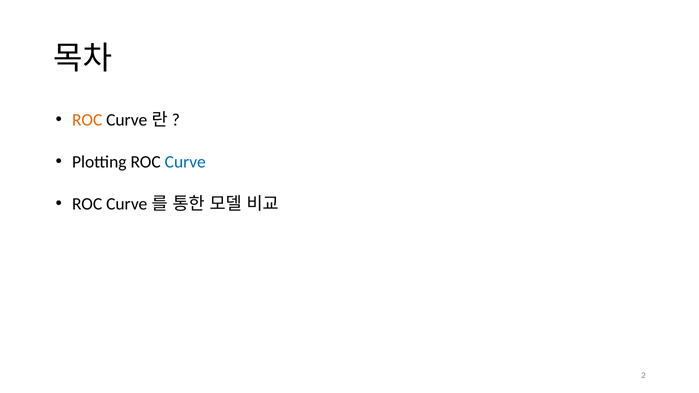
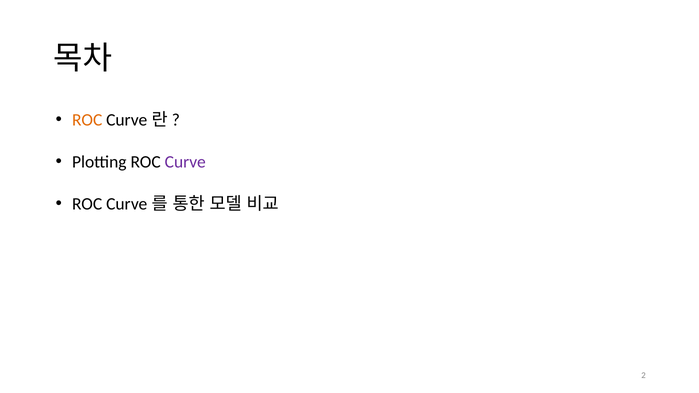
Curve colour: blue -> purple
